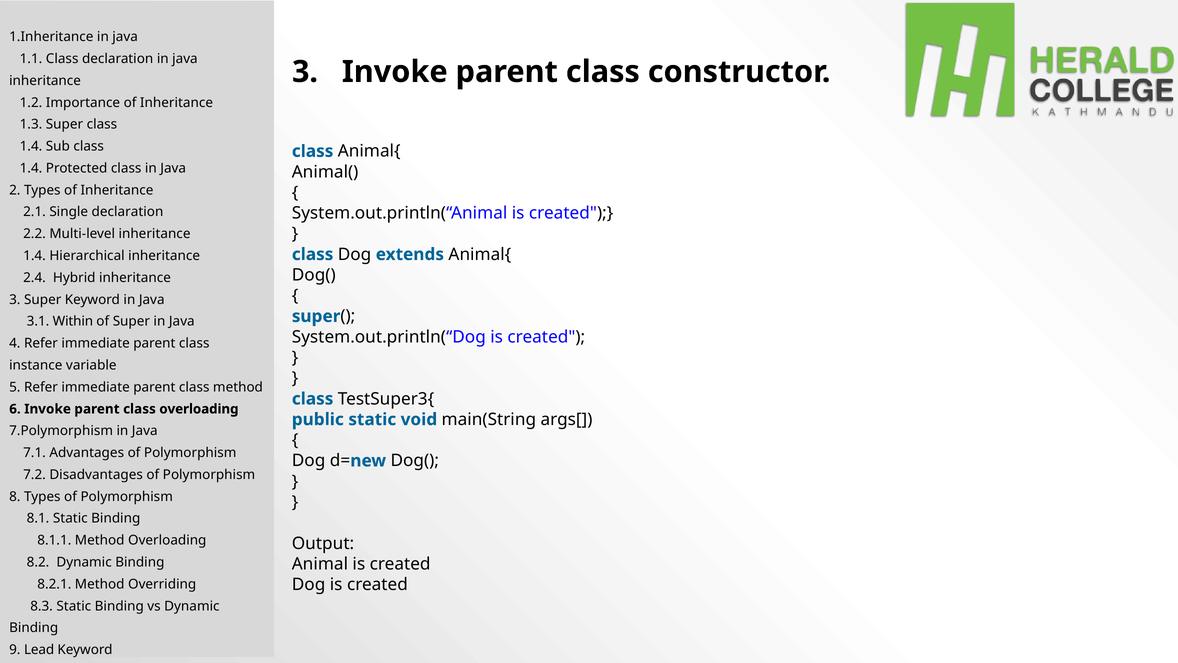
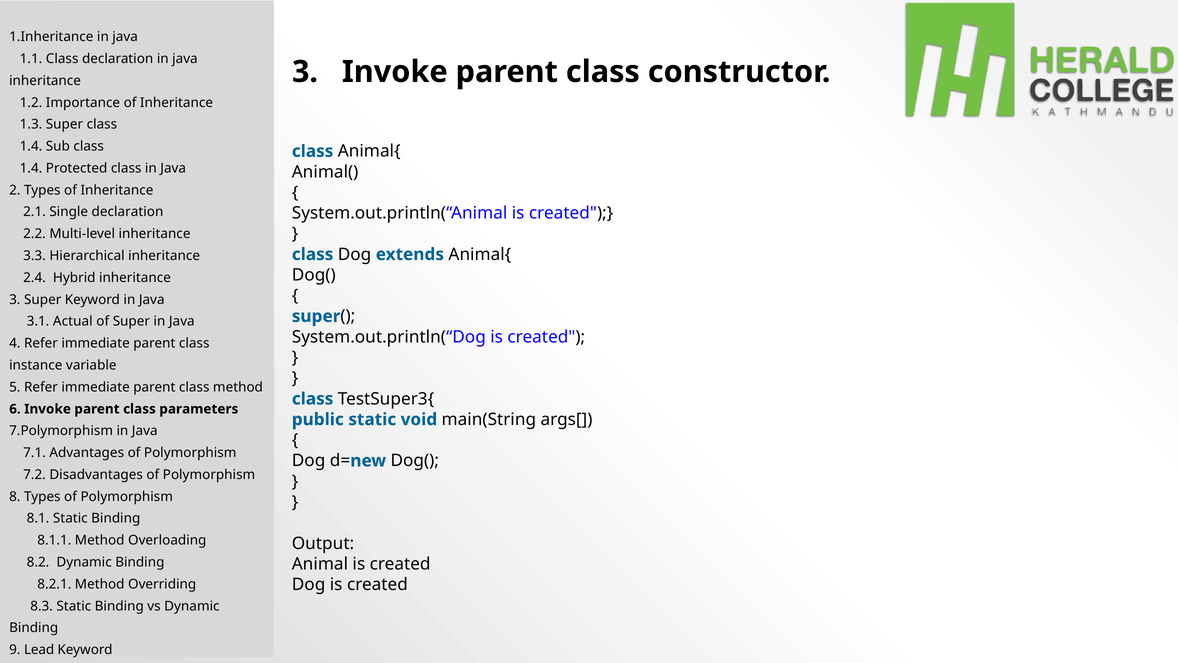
1.4 at (35, 256): 1.4 -> 3.3
Within: Within -> Actual
class overloading: overloading -> parameters
